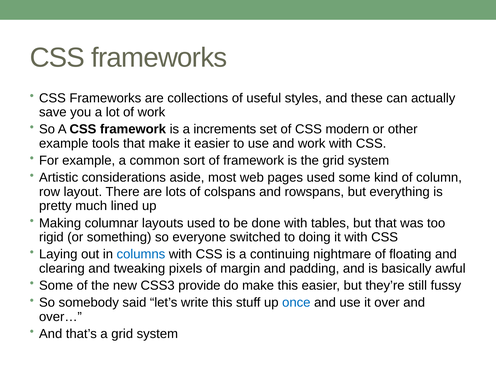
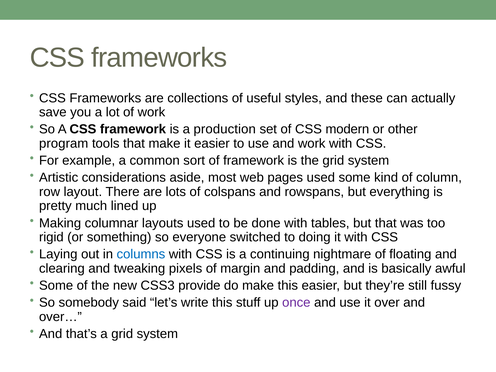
increments: increments -> production
example at (64, 143): example -> program
once colour: blue -> purple
